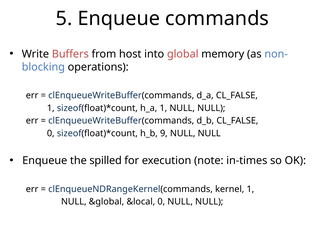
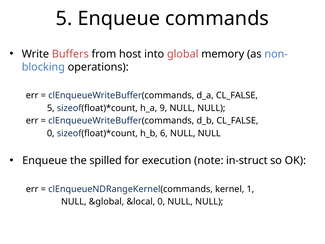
1 at (51, 108): 1 -> 5
h_a 1: 1 -> 9
9: 9 -> 6
in-times: in-times -> in-struct
